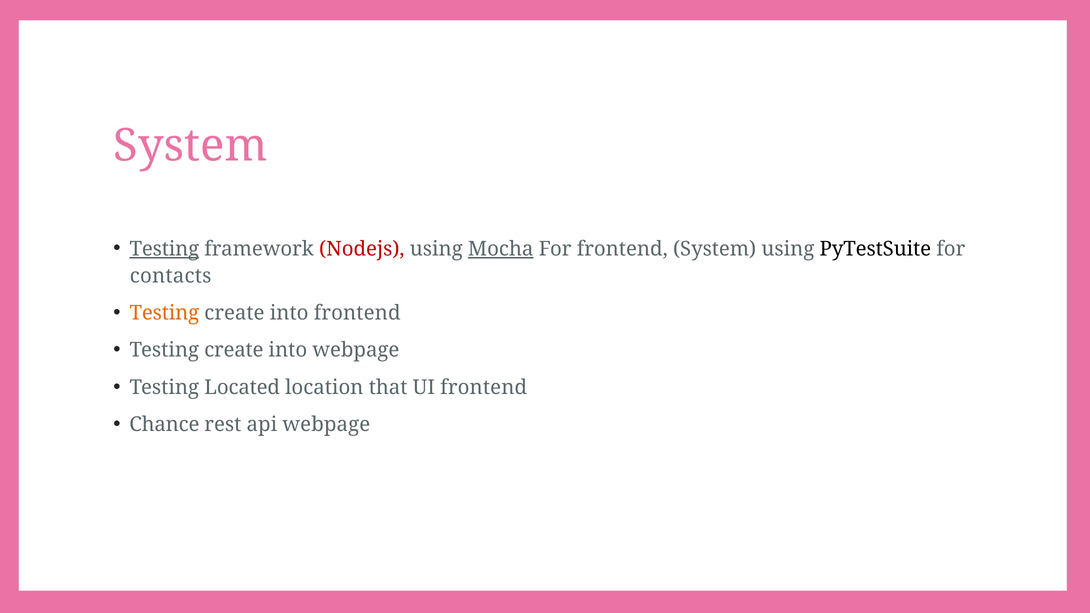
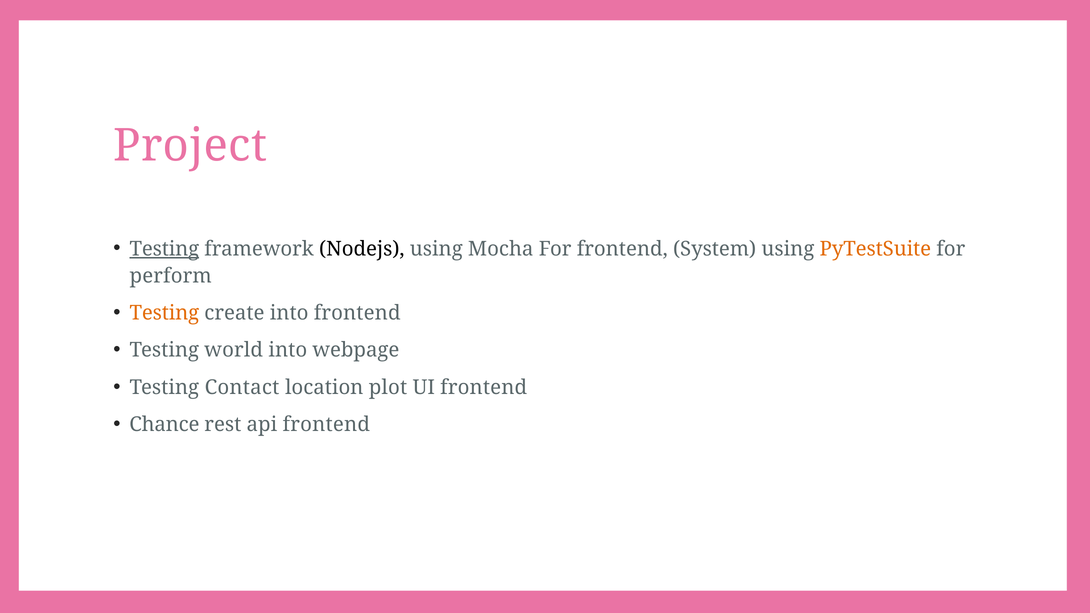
System at (190, 146): System -> Project
Nodejs colour: red -> black
Mocha underline: present -> none
PyTestSuite colour: black -> orange
contacts: contacts -> perform
create at (234, 350): create -> world
Located: Located -> Contact
that: that -> plot
api webpage: webpage -> frontend
